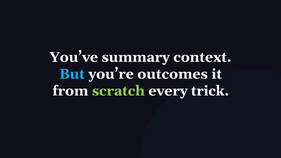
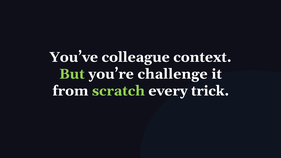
summary: summary -> colleague
But colour: light blue -> light green
outcomes: outcomes -> challenge
